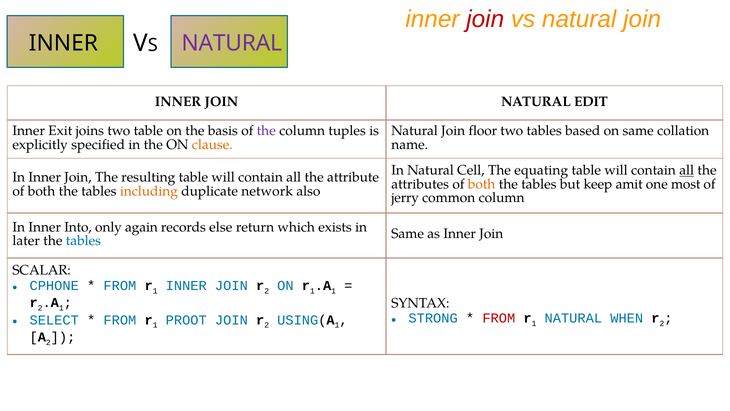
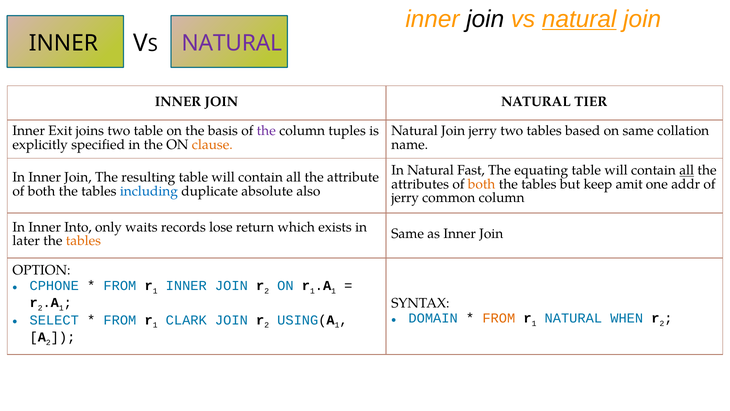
join at (485, 19) colour: red -> black
natural at (579, 19) underline: none -> present
EDIT: EDIT -> TIER
Join floor: floor -> jerry
Cell: Cell -> Fast
most: most -> addr
including colour: orange -> blue
network: network -> absolute
again: again -> waits
else: else -> lose
tables at (83, 241) colour: blue -> orange
SCALAR: SCALAR -> OPTION
STRONG: STRONG -> DOMAIN
FROM at (499, 318) colour: red -> orange
PROOT: PROOT -> CLARK
